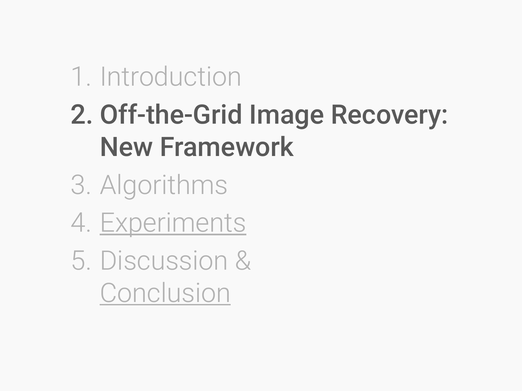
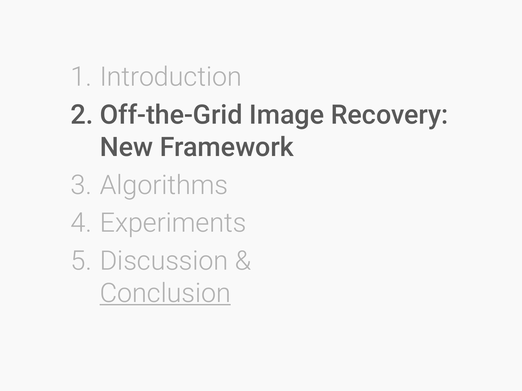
Experiments underline: present -> none
